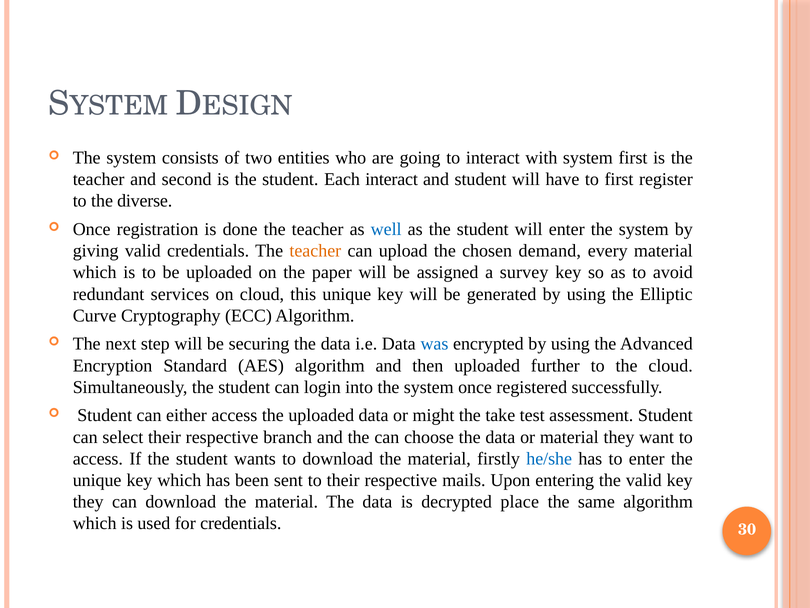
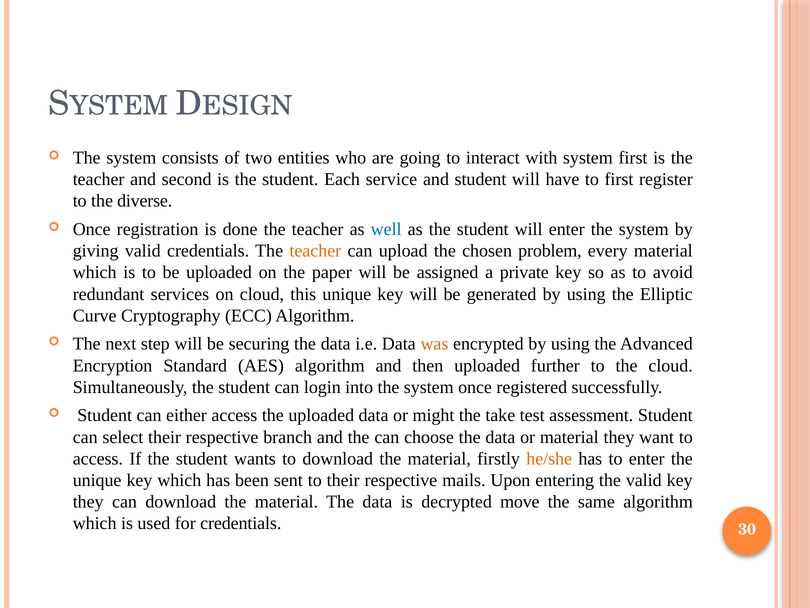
Each interact: interact -> service
demand: demand -> problem
survey: survey -> private
was colour: blue -> orange
he/she colour: blue -> orange
place: place -> move
